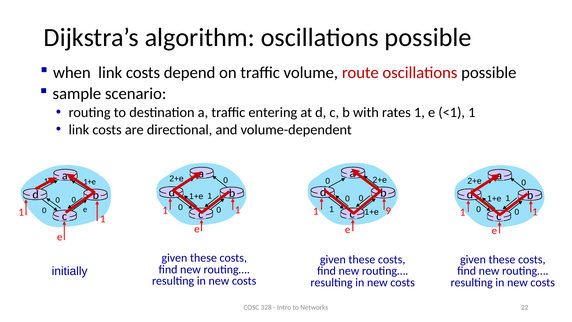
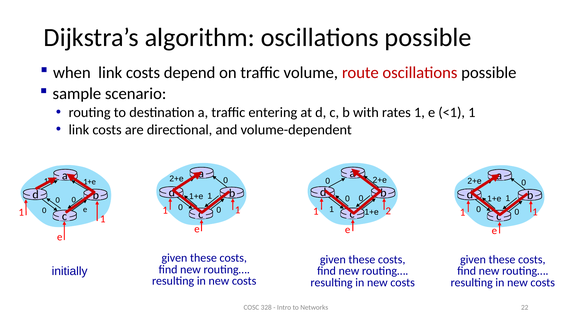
9: 9 -> 2
